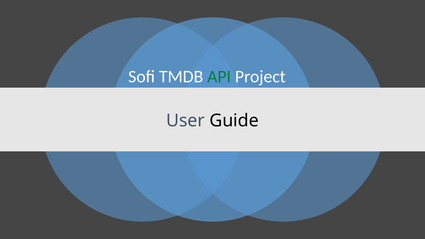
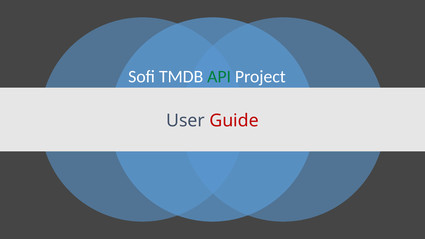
Guide colour: black -> red
